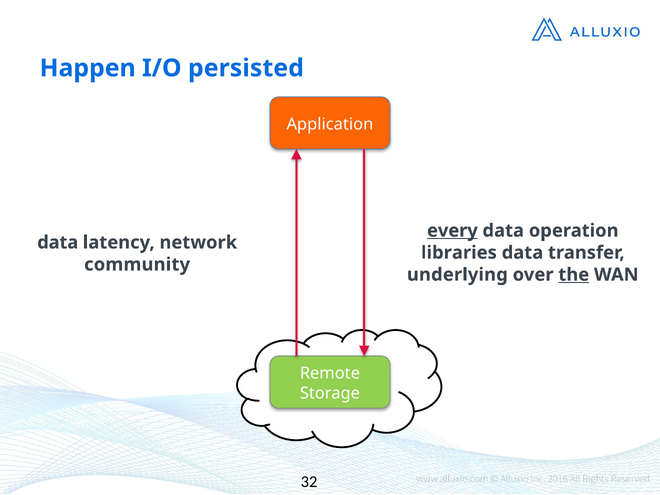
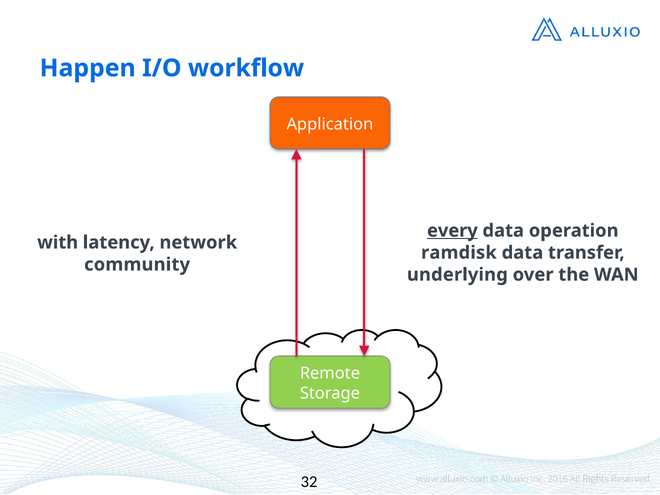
persisted: persisted -> workflow
data at (58, 242): data -> with
libraries: libraries -> ramdisk
the underline: present -> none
